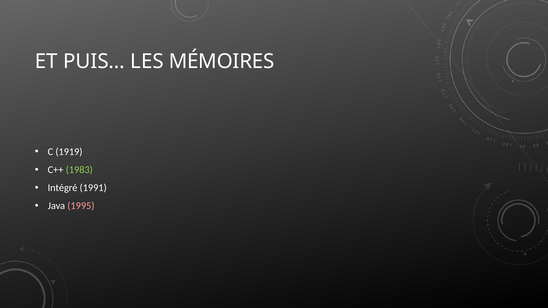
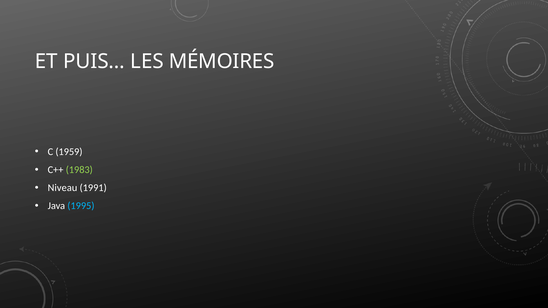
1919: 1919 -> 1959
Intégré: Intégré -> Niveau
1995 colour: pink -> light blue
